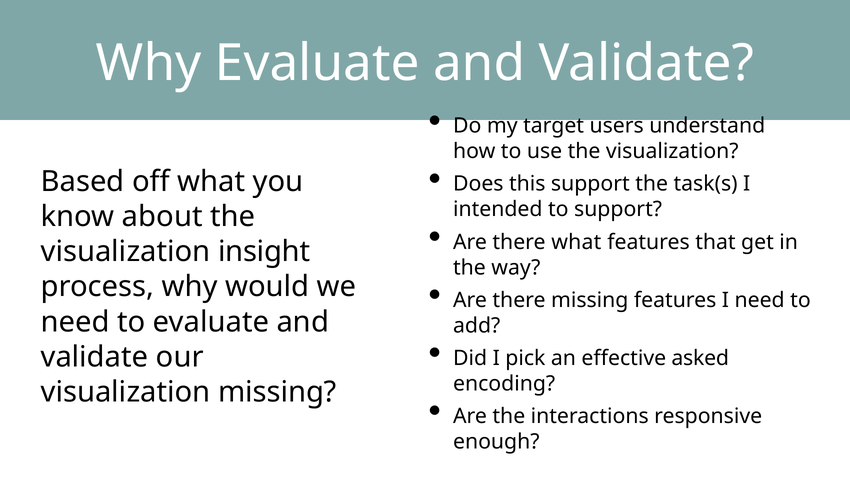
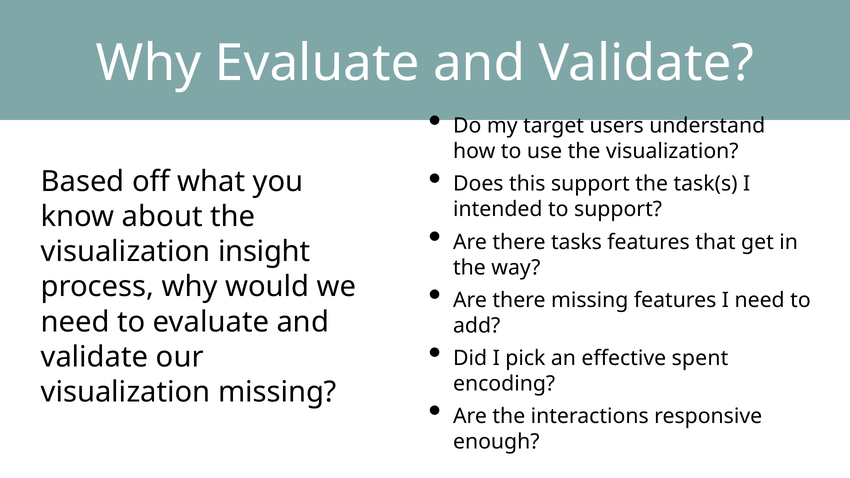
there what: what -> tasks
asked: asked -> spent
